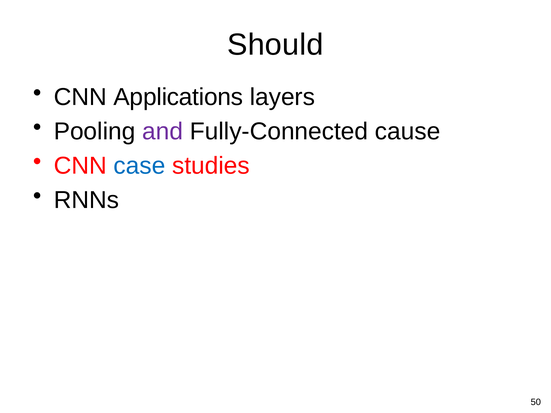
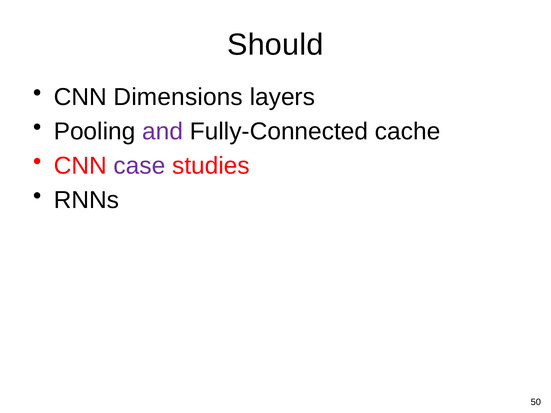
Applications: Applications -> Dimensions
cause: cause -> cache
case colour: blue -> purple
